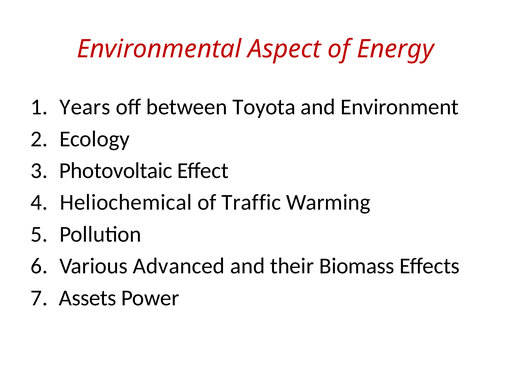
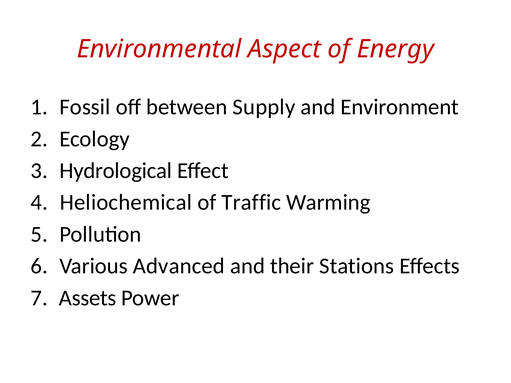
Years: Years -> Fossil
Toyota: Toyota -> Supply
Photovoltaic: Photovoltaic -> Hydrological
Biomass: Biomass -> Stations
